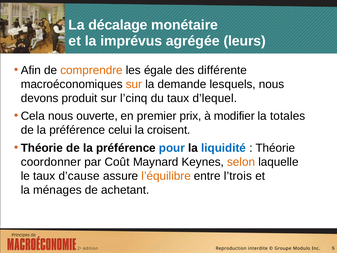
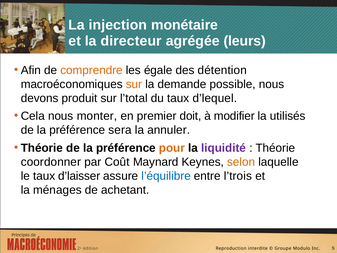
décalage: décalage -> injection
imprévus: imprévus -> directeur
différente: différente -> détention
lesquels: lesquels -> possible
l’cinq: l’cinq -> l’total
ouverte: ouverte -> monter
prix: prix -> doit
totales: totales -> utilisés
celui: celui -> sera
croisent: croisent -> annuler
pour colour: blue -> orange
liquidité colour: blue -> purple
d’cause: d’cause -> d’laisser
l’équilibre colour: orange -> blue
